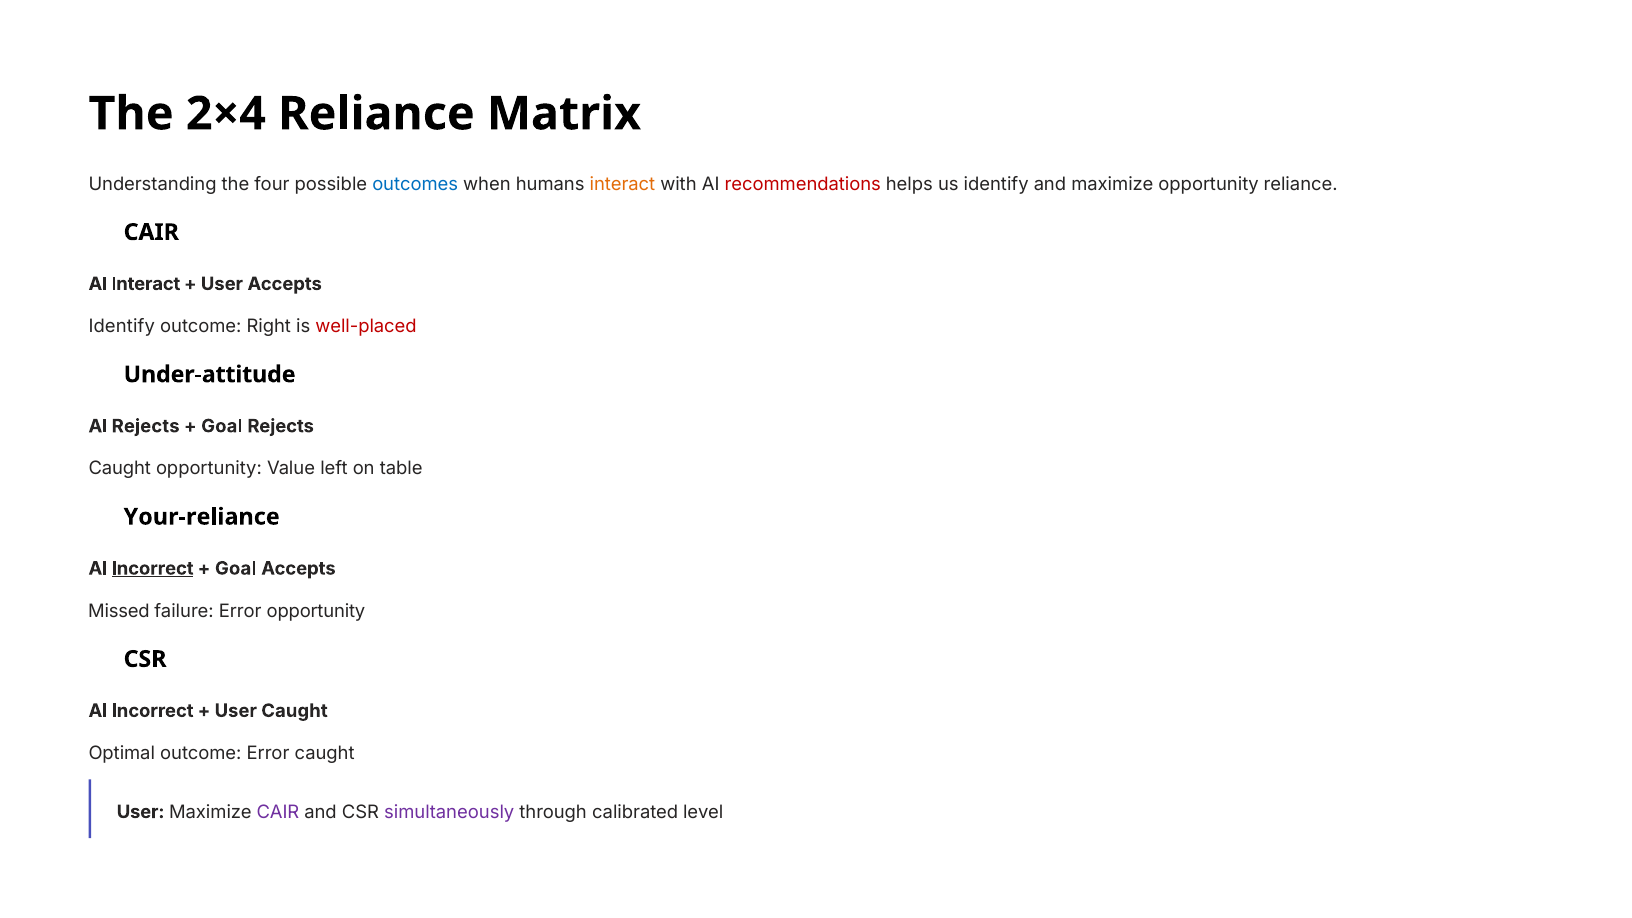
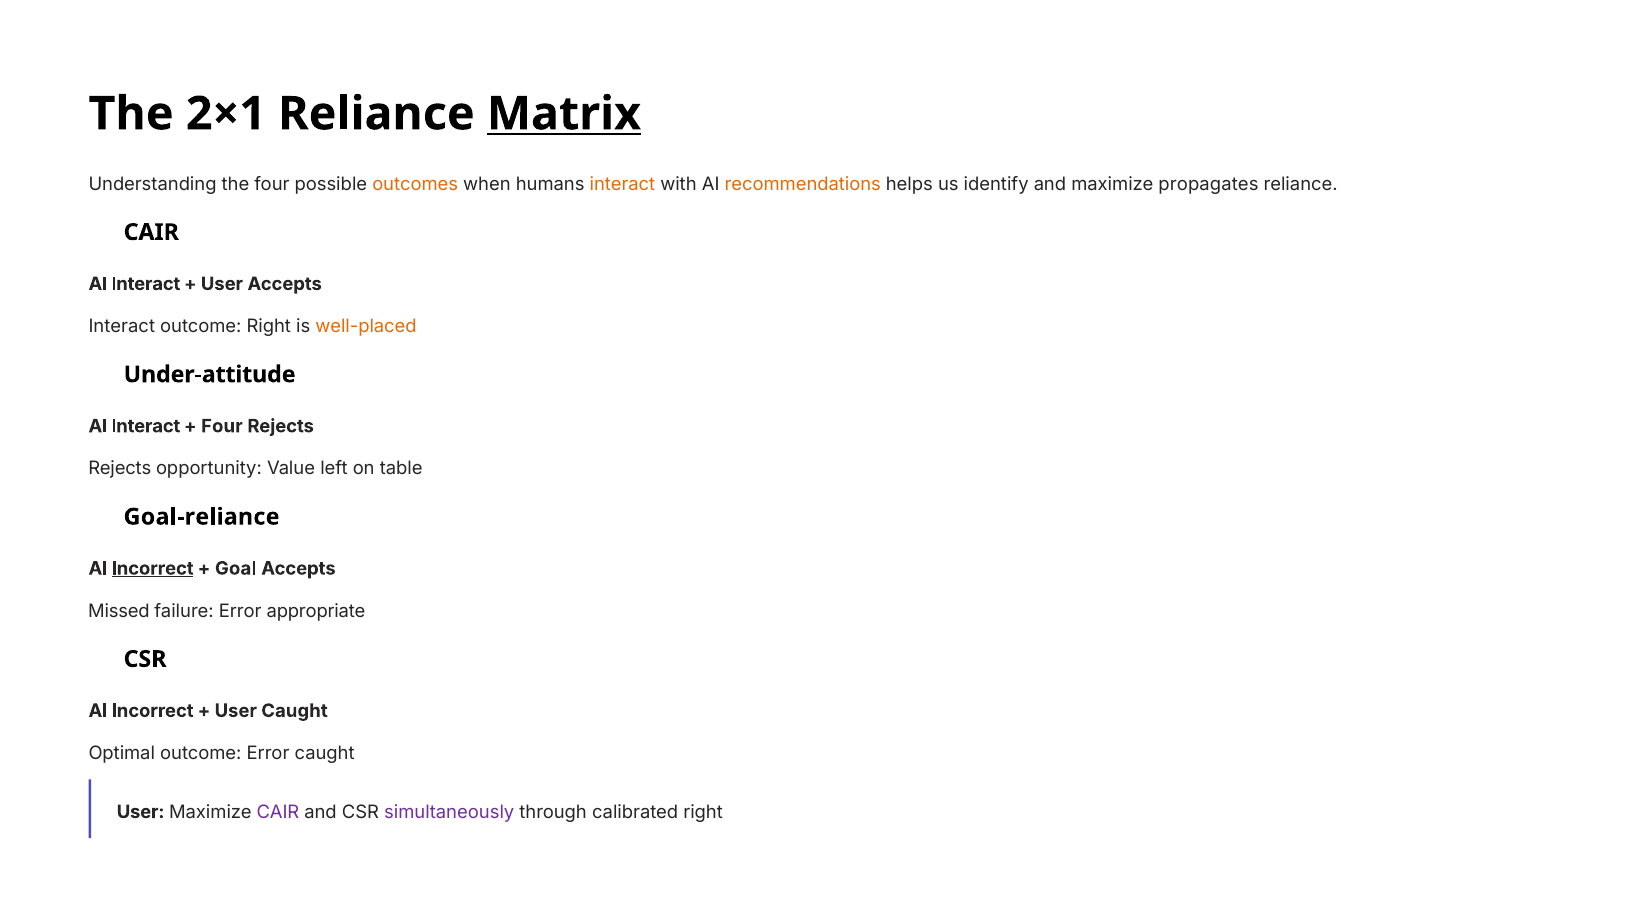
2×4: 2×4 -> 2×1
Matrix underline: none -> present
outcomes colour: blue -> orange
recommendations colour: red -> orange
maximize opportunity: opportunity -> propagates
Identify at (122, 326): Identify -> Interact
well-placed colour: red -> orange
Rejects at (146, 426): Rejects -> Interact
Goal at (222, 426): Goal -> Four
Caught at (120, 469): Caught -> Rejects
Your-reliance: Your-reliance -> Goal-reliance
Error opportunity: opportunity -> appropriate
calibrated level: level -> right
